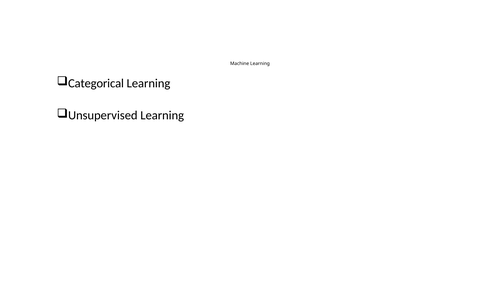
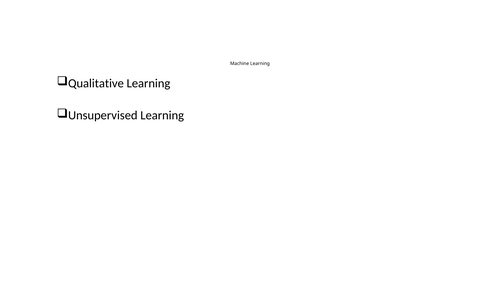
Categorical: Categorical -> Qualitative
